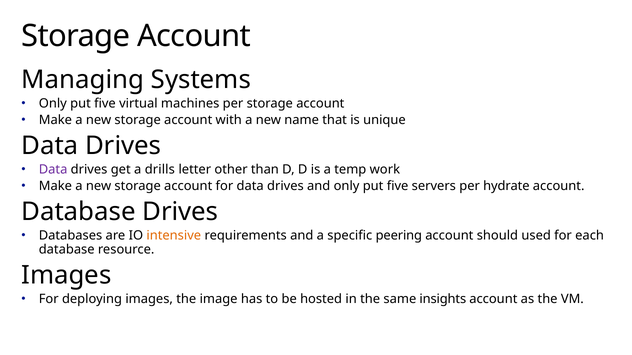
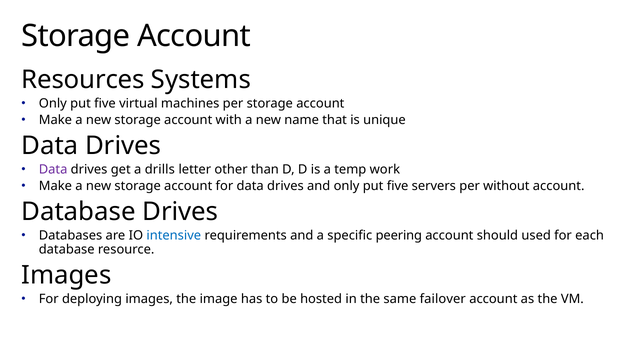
Managing: Managing -> Resources
hydrate: hydrate -> without
intensive colour: orange -> blue
insights: insights -> failover
